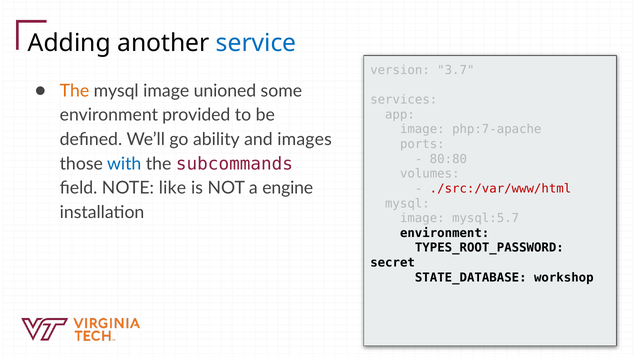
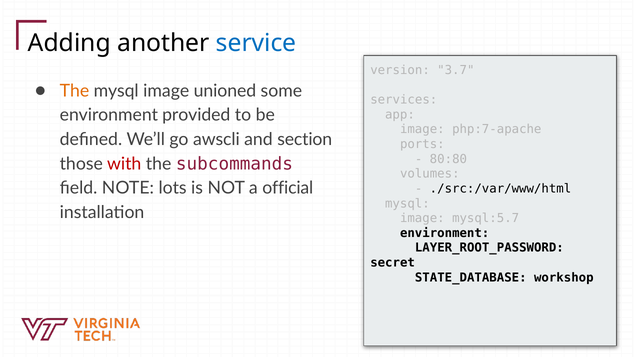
ability: ability -> awscli
images: images -> section
with colour: blue -> red
like: like -> lots
engine: engine -> official
./src:/var/www/html colour: red -> black
TYPES_ROOT_PASSWORD: TYPES_ROOT_PASSWORD -> LAYER_ROOT_PASSWORD
